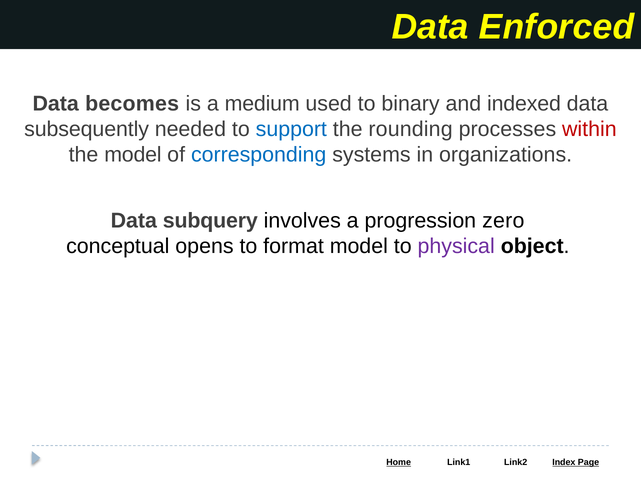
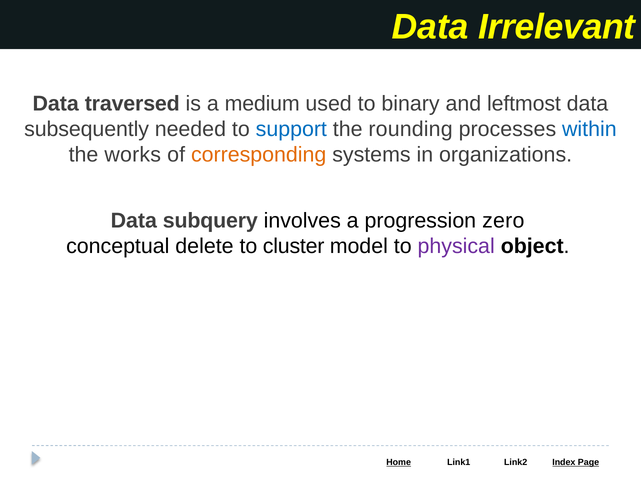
Enforced: Enforced -> Irrelevant
becomes: becomes -> traversed
indexed: indexed -> leftmost
within colour: red -> blue
the model: model -> works
corresponding colour: blue -> orange
opens: opens -> delete
format: format -> cluster
